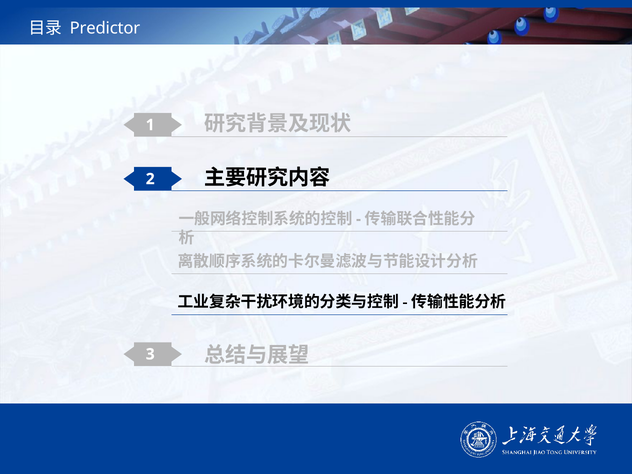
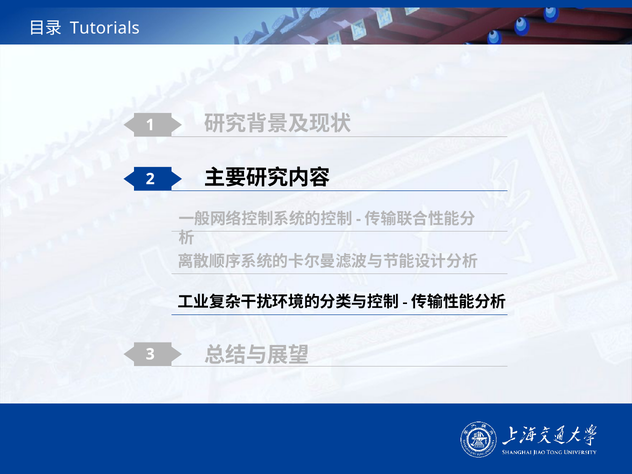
Predictor: Predictor -> Tutorials
